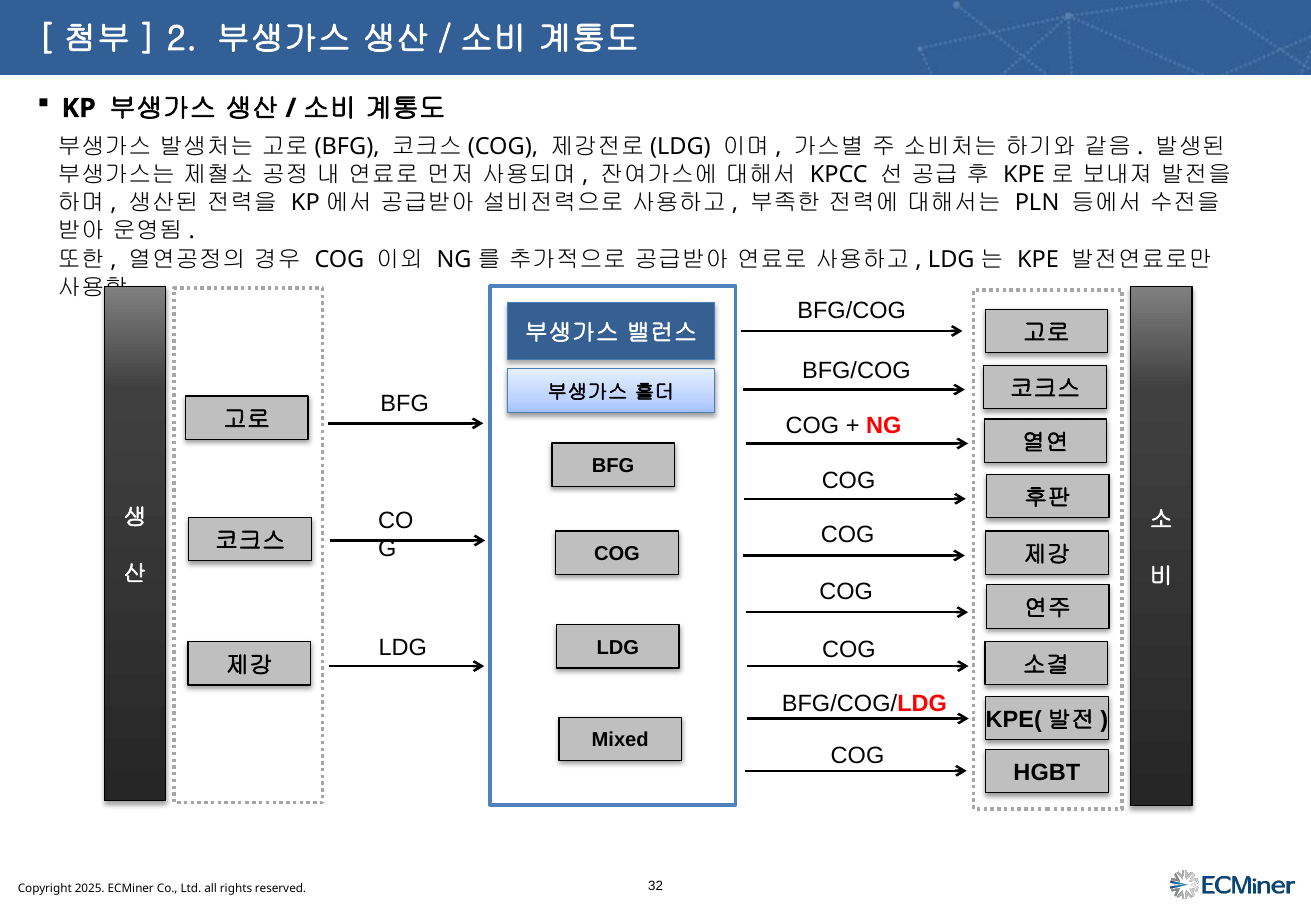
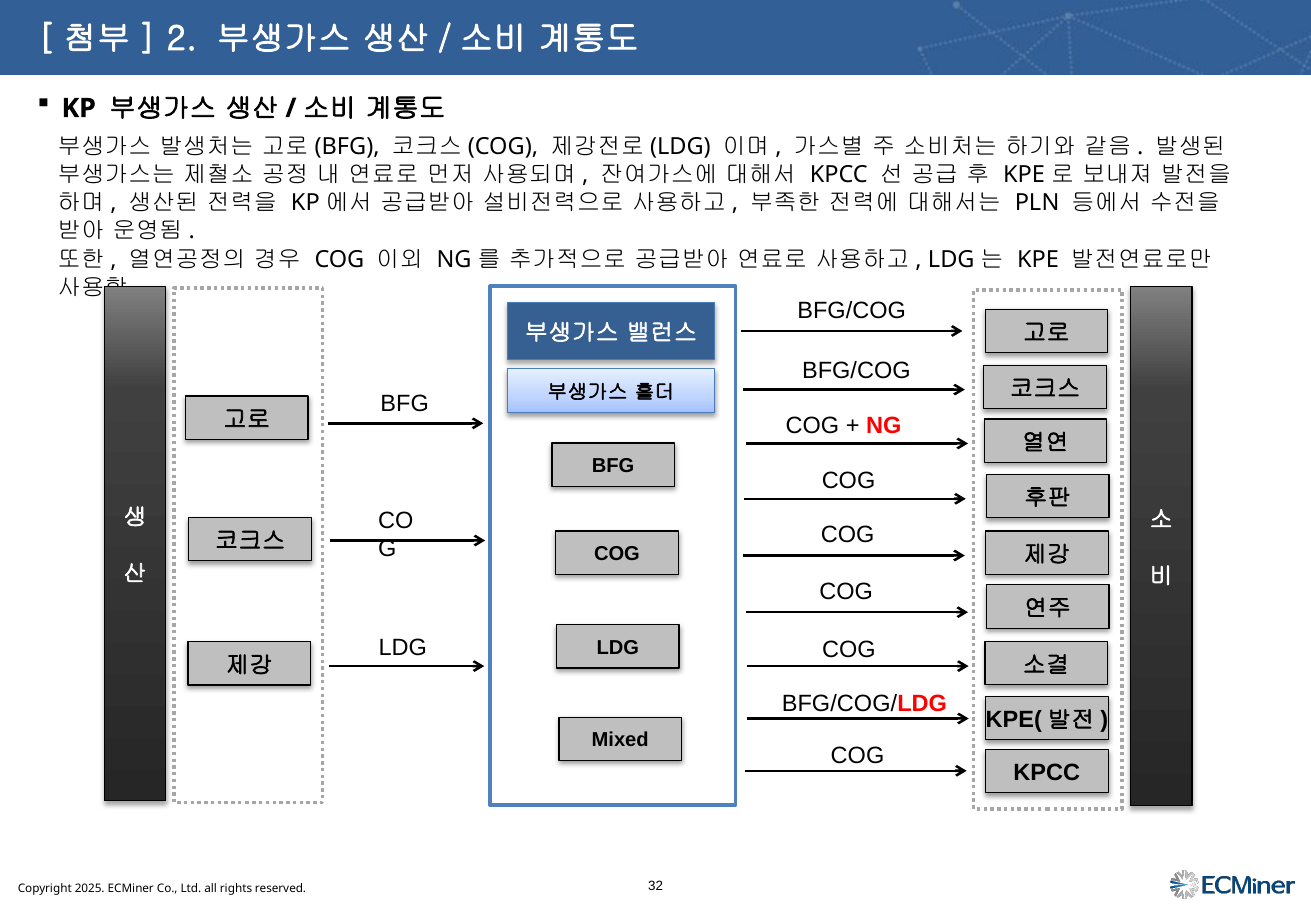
HGBT at (1047, 773): HGBT -> KPCC
